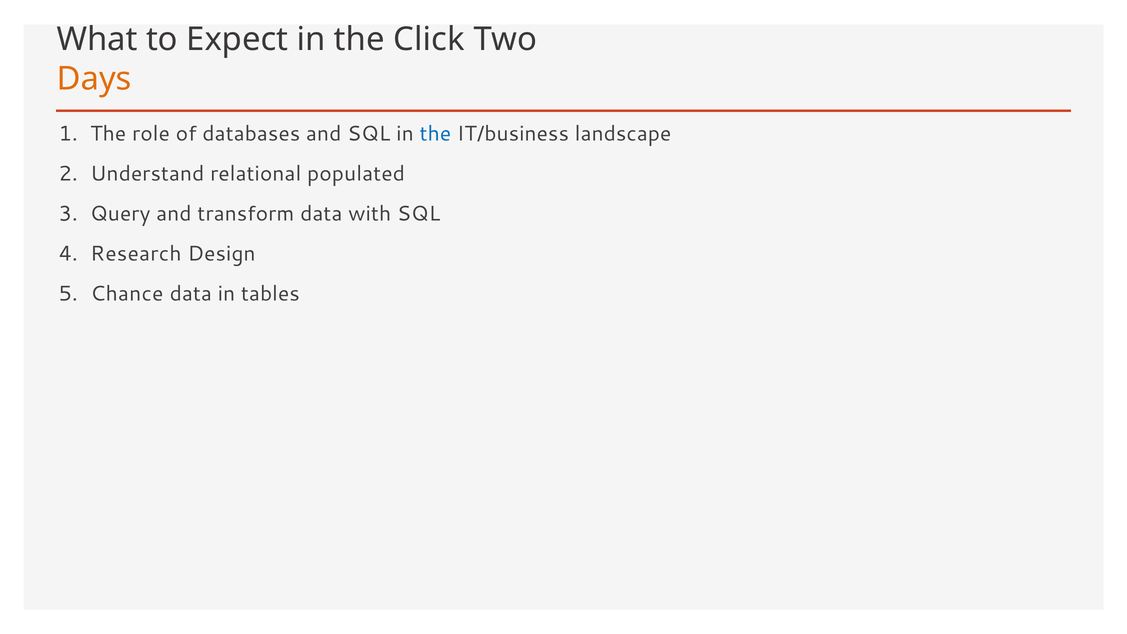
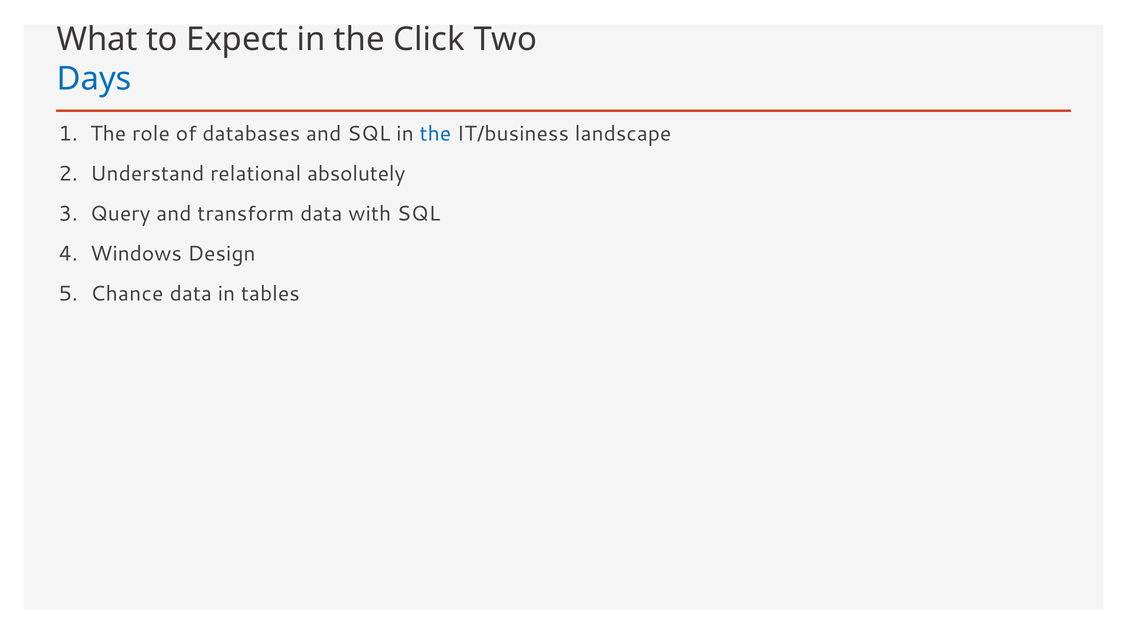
Days colour: orange -> blue
populated: populated -> absolutely
Research: Research -> Windows
